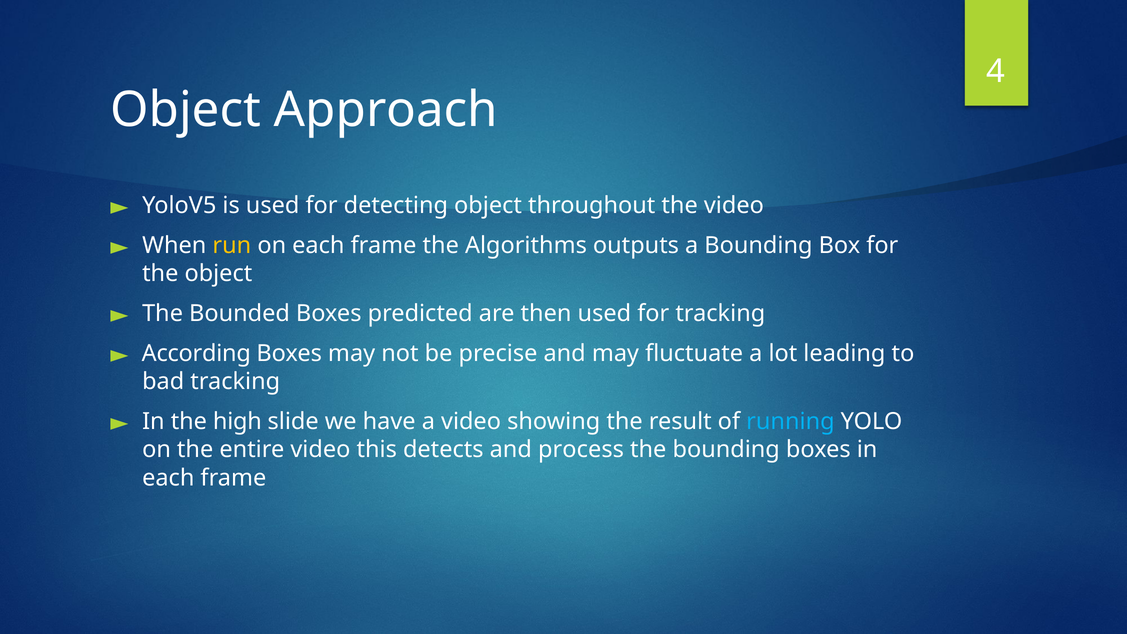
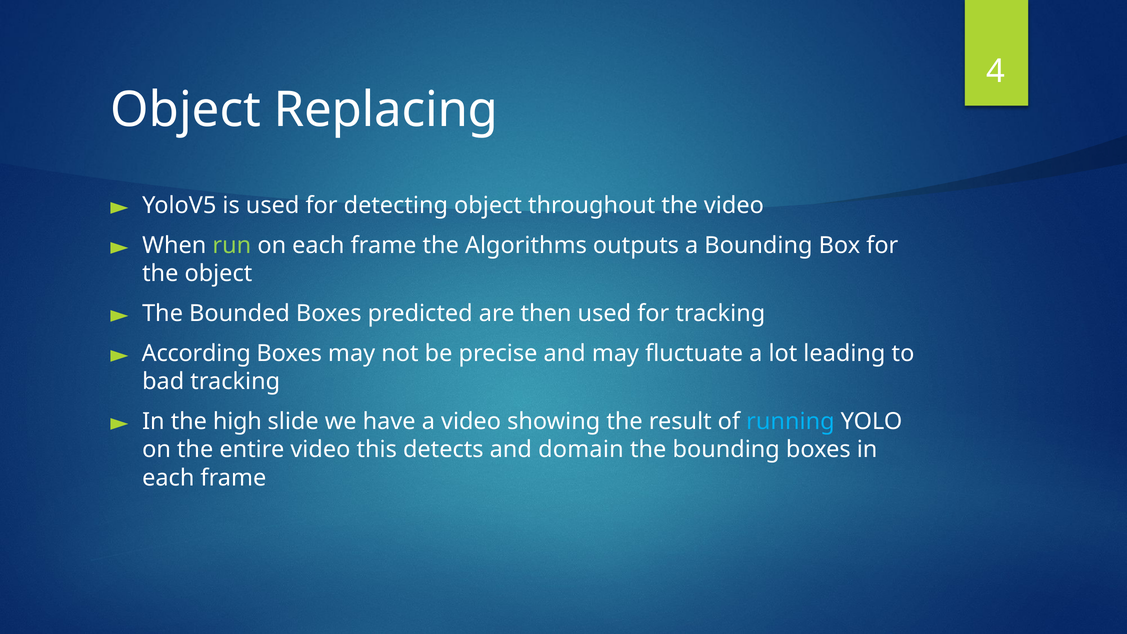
Approach: Approach -> Replacing
run colour: yellow -> light green
process: process -> domain
